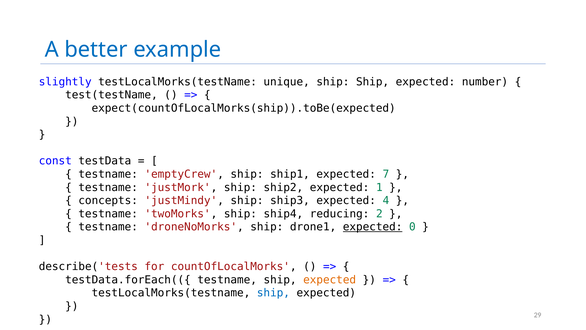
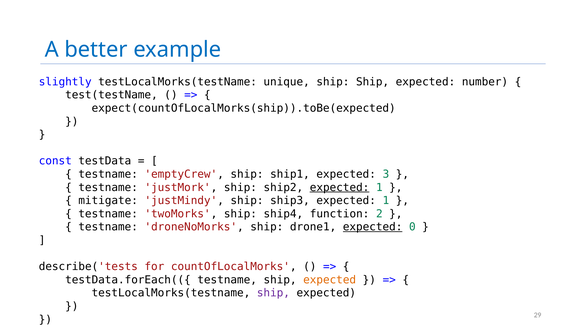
7: 7 -> 3
expected at (340, 187) underline: none -> present
concepts: concepts -> mitigate
ship3 expected 4: 4 -> 1
reducing: reducing -> function
ship at (273, 293) colour: blue -> purple
